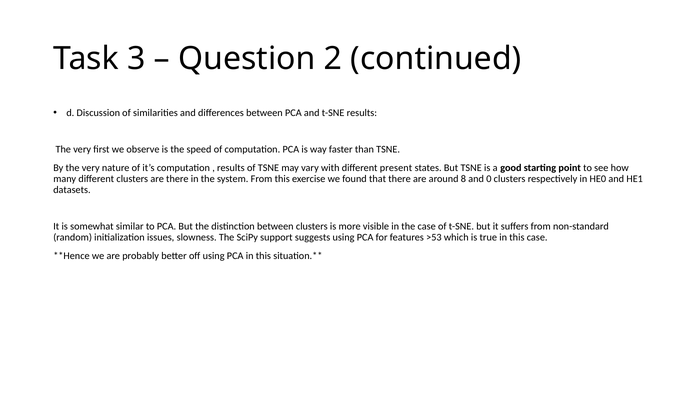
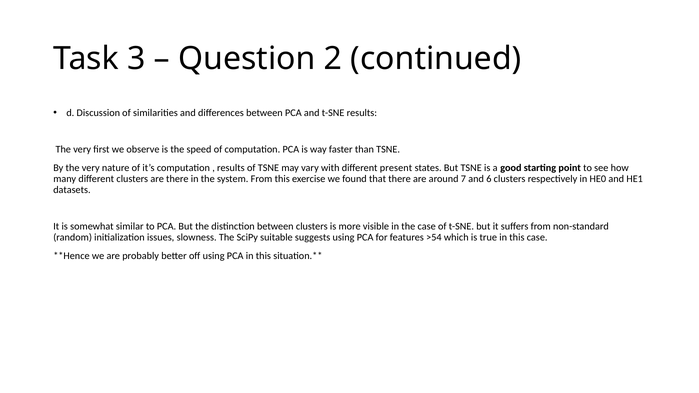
8: 8 -> 7
0: 0 -> 6
support: support -> suitable
>53: >53 -> >54
